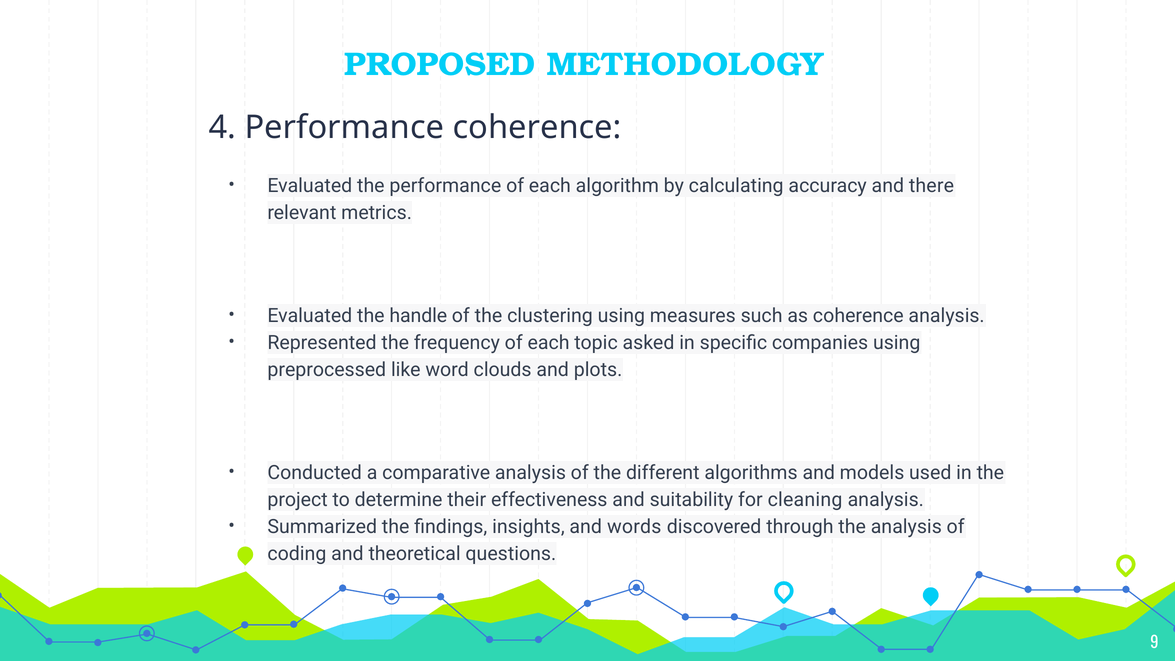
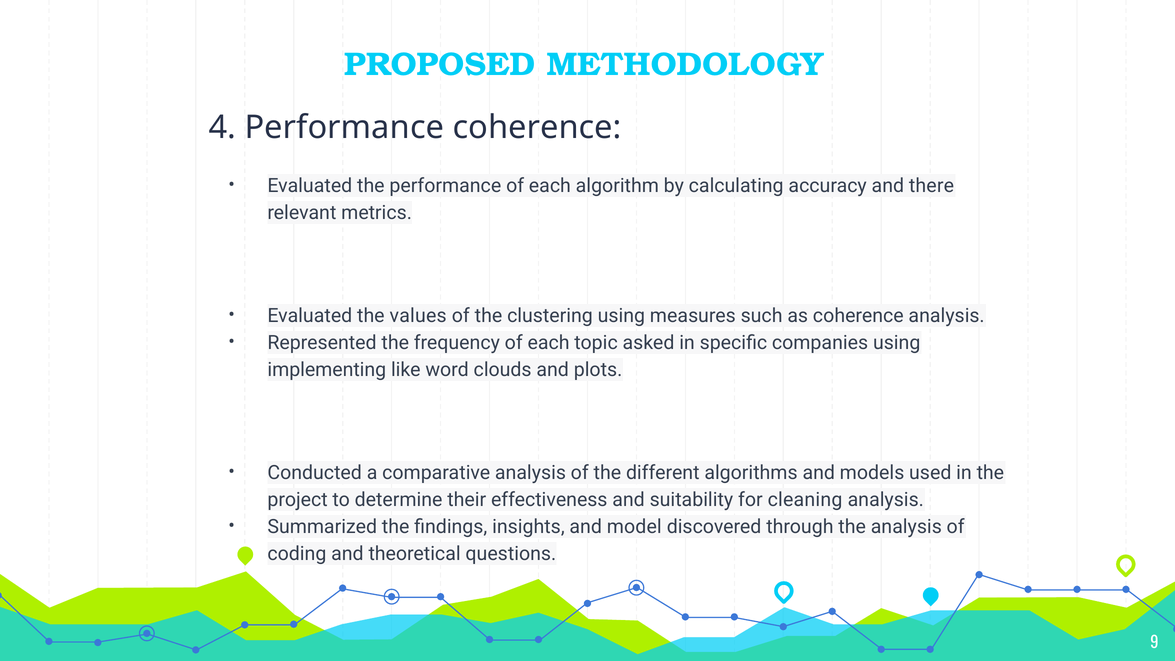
handle: handle -> values
preprocessed: preprocessed -> implementing
words: words -> model
